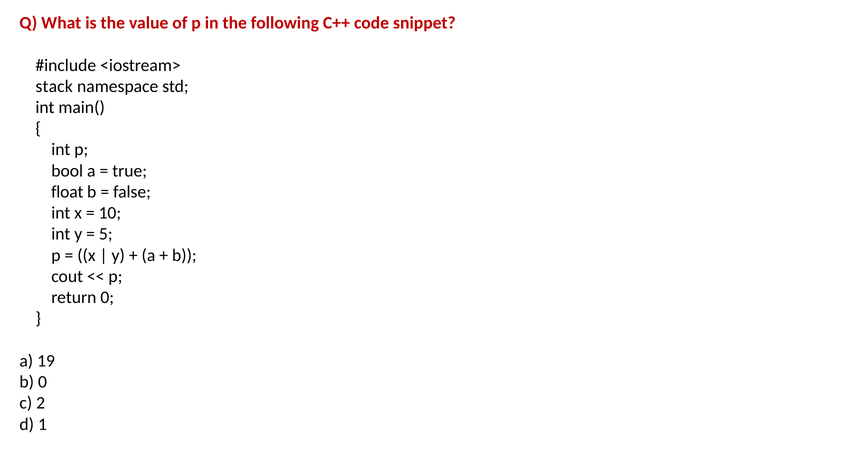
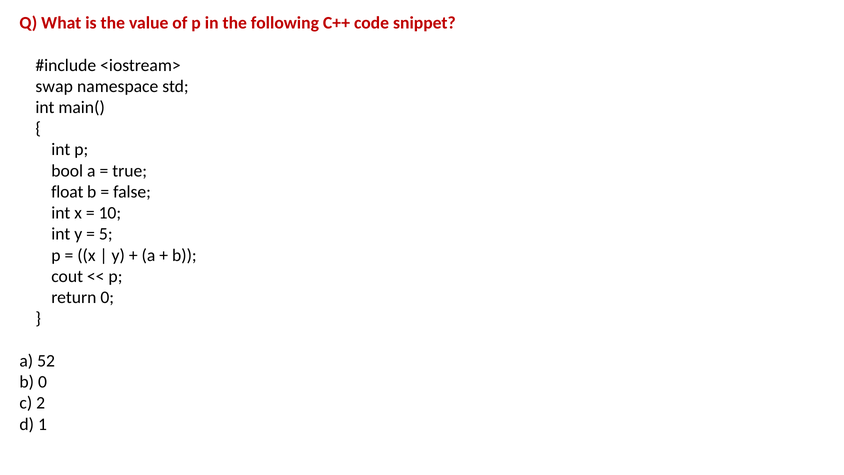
stack: stack -> swap
19: 19 -> 52
